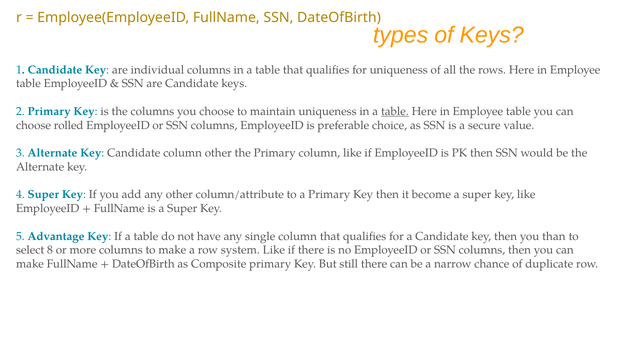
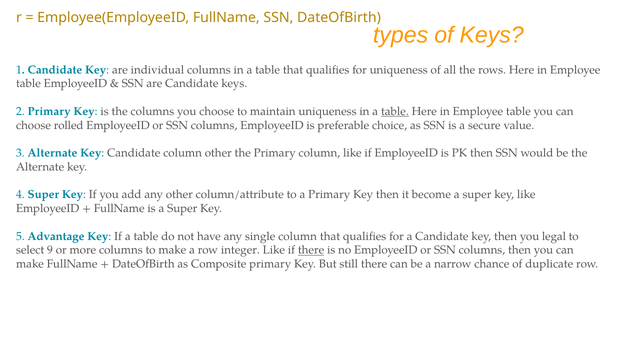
than: than -> legal
8: 8 -> 9
system: system -> integer
there at (311, 250) underline: none -> present
